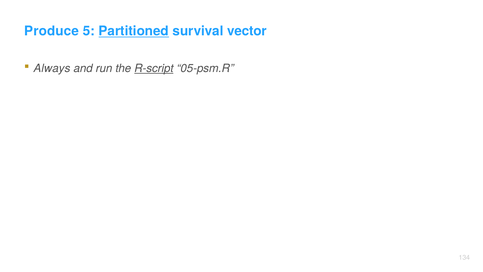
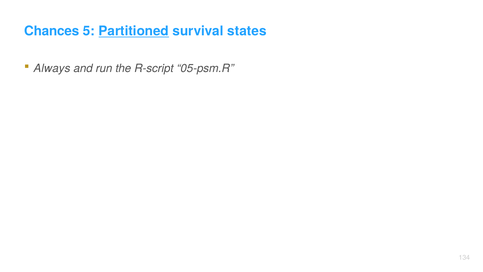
Produce: Produce -> Chances
vector: vector -> states
R-script underline: present -> none
